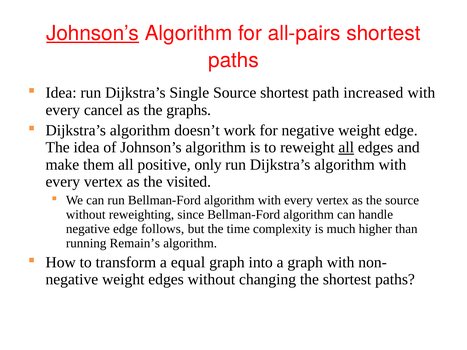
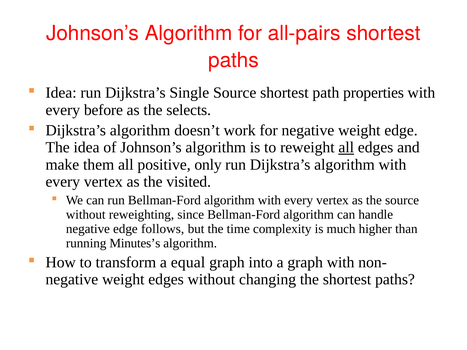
Johnson’s at (93, 33) underline: present -> none
increased: increased -> properties
cancel: cancel -> before
graphs: graphs -> selects
Remain’s: Remain’s -> Minutes’s
